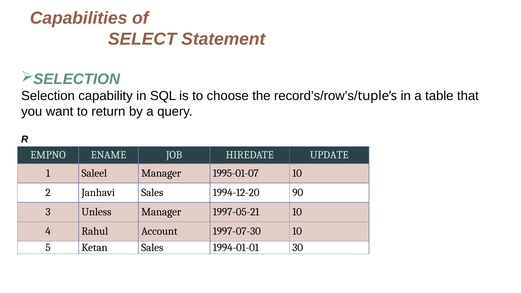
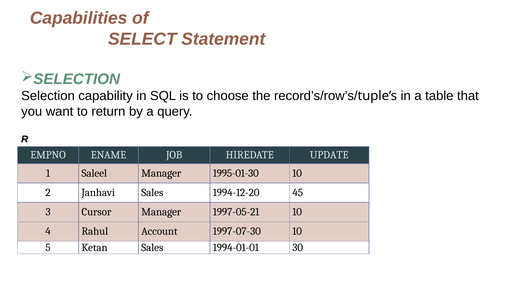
1995-01-07: 1995-01-07 -> 1995-01-30
90: 90 -> 45
Unless: Unless -> Cursor
